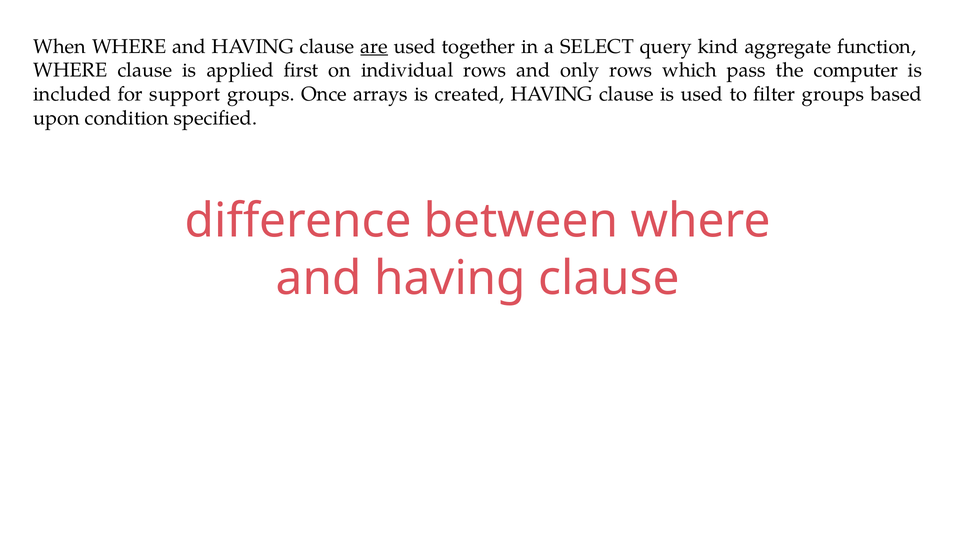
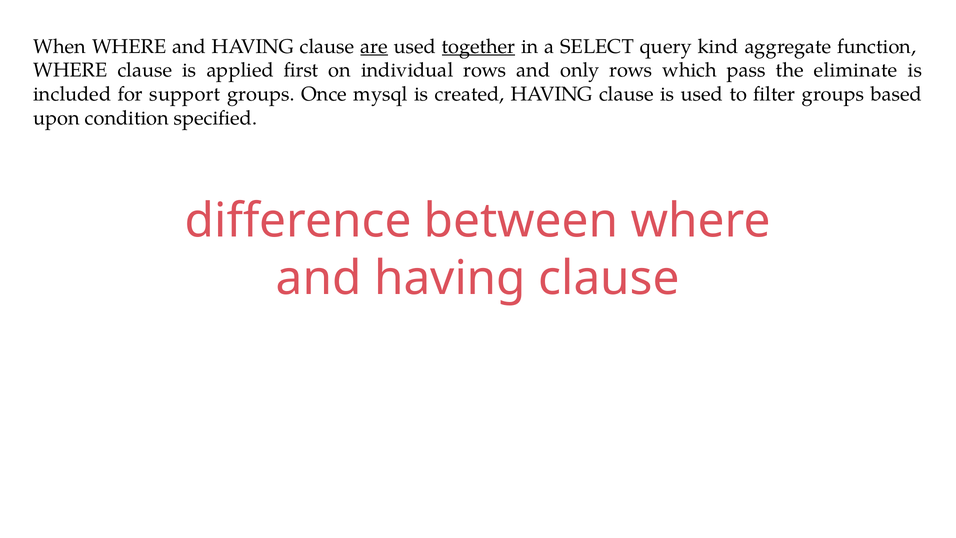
together underline: none -> present
computer: computer -> eliminate
arrays: arrays -> mysql
